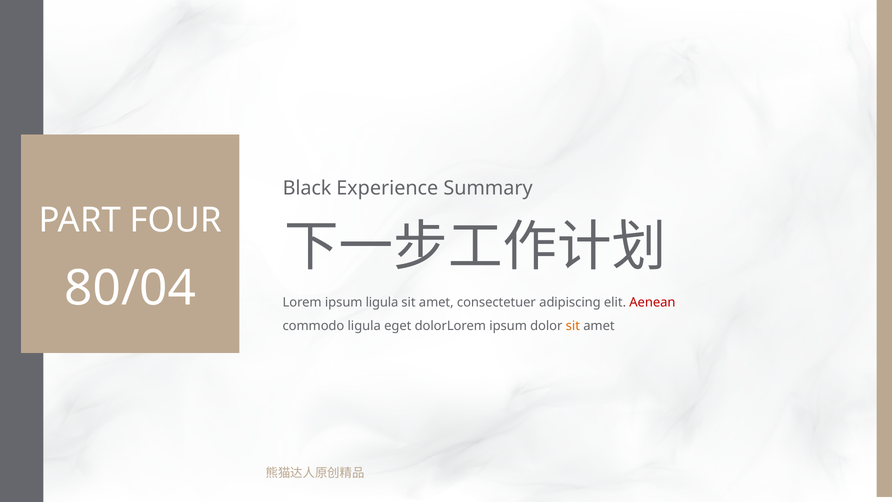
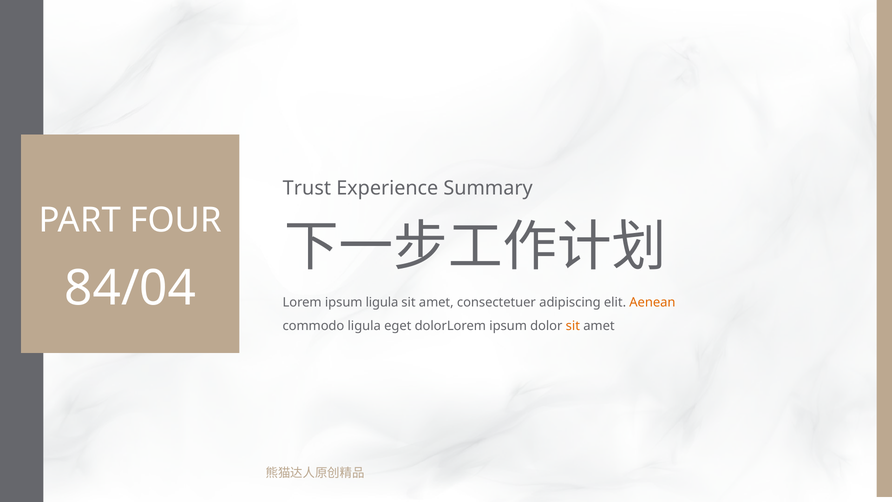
Black: Black -> Trust
80/04: 80/04 -> 84/04
Aenean colour: red -> orange
